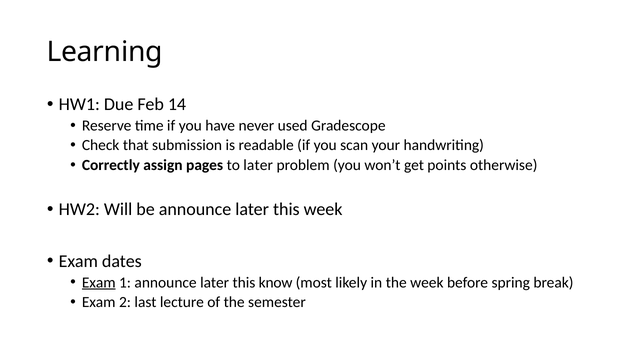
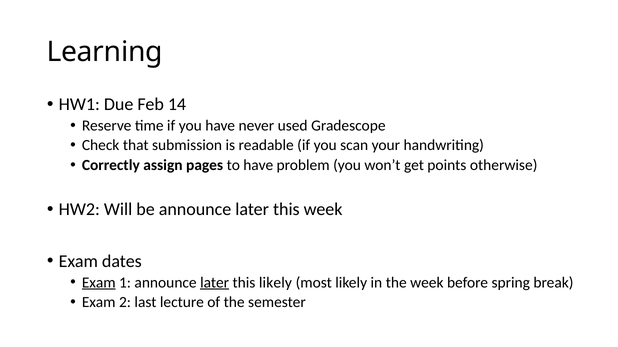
to later: later -> have
later at (215, 283) underline: none -> present
this know: know -> likely
